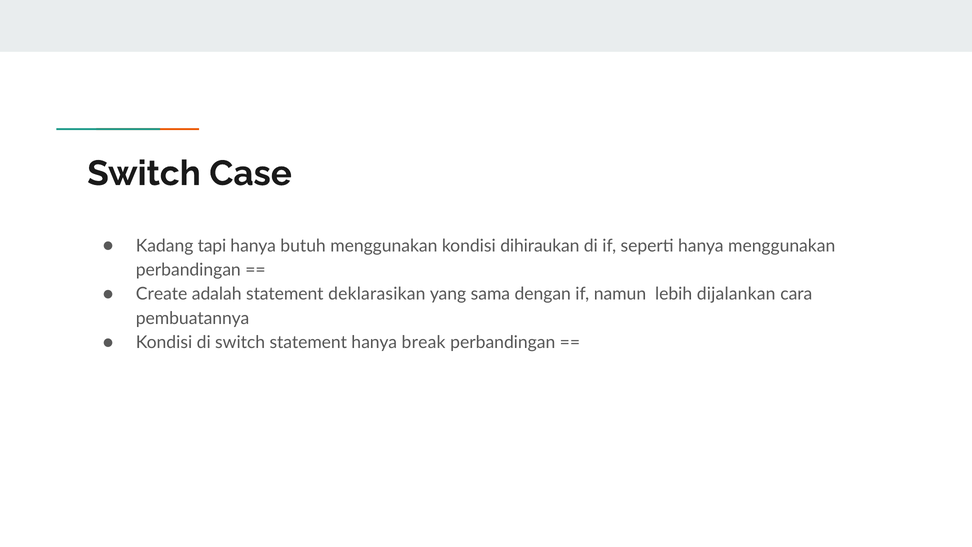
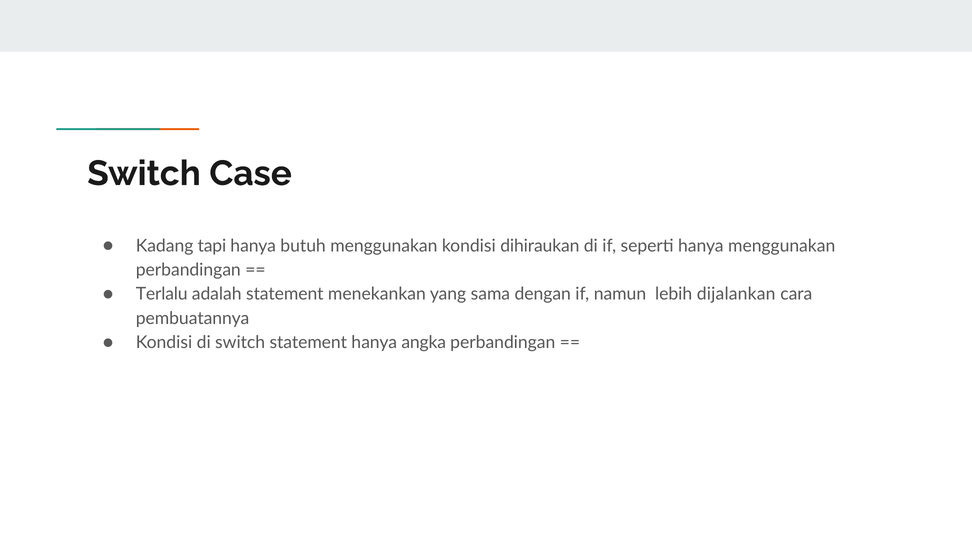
Create: Create -> Terlalu
deklarasikan: deklarasikan -> menekankan
break: break -> angka
